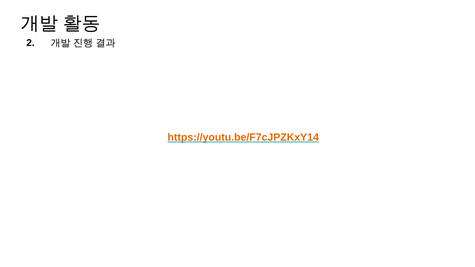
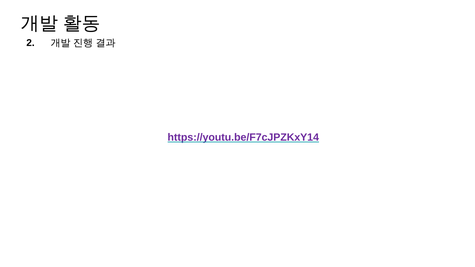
https://youtu.be/F7cJPZKxY14 colour: orange -> purple
